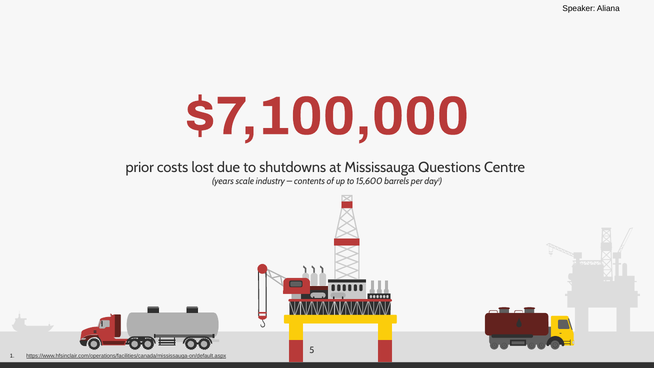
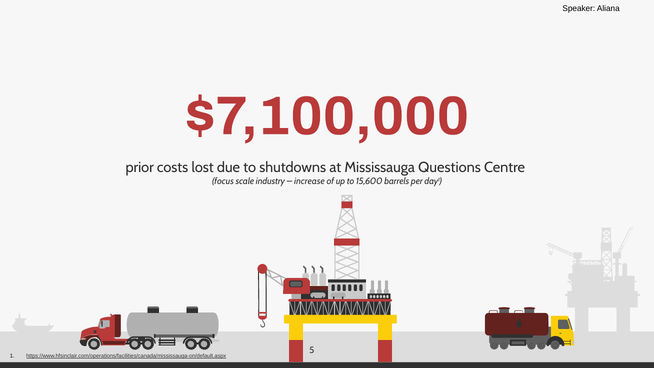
years: years -> focus
contents: contents -> increase
